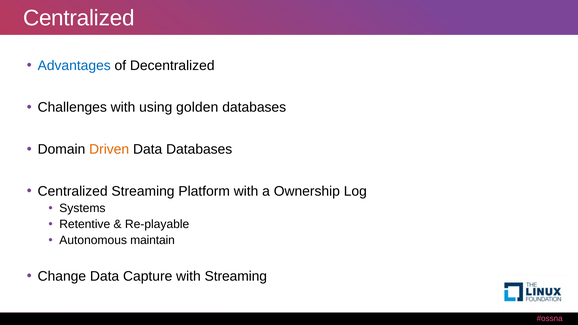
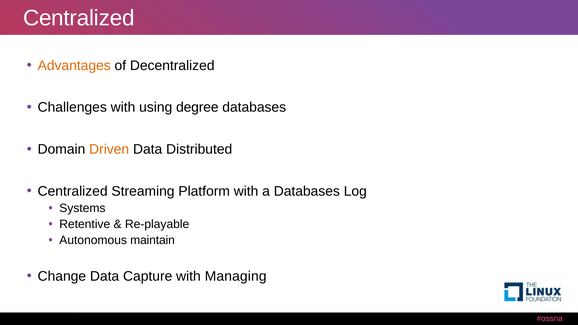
Advantages colour: blue -> orange
golden: golden -> degree
Data Databases: Databases -> Distributed
a Ownership: Ownership -> Databases
with Streaming: Streaming -> Managing
